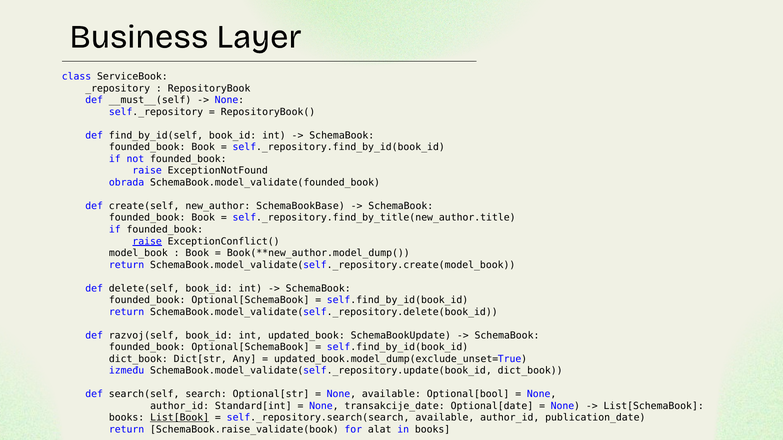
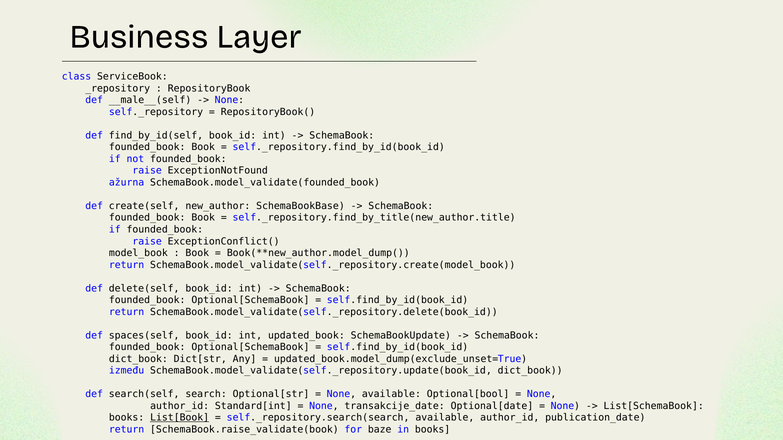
__must__(self: __must__(self -> __male__(self
obrada: obrada -> ažurna
raise at (147, 242) underline: present -> none
razvoj(self: razvoj(self -> spaces(self
alat: alat -> baze
